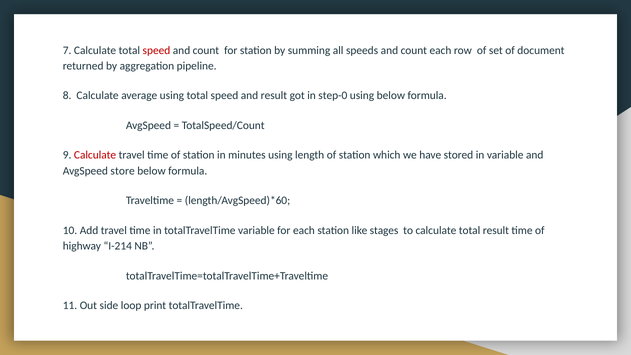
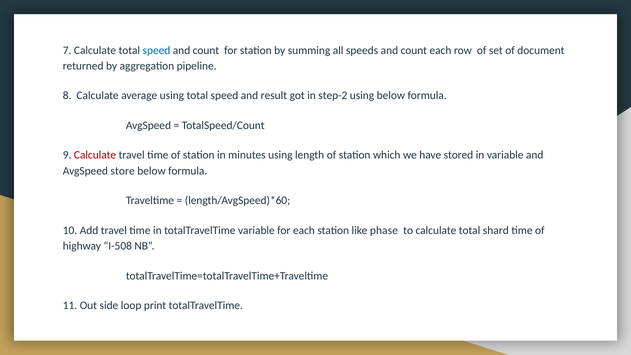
speed at (156, 50) colour: red -> blue
step-0: step-0 -> step-2
stages: stages -> phase
total result: result -> shard
I-214: I-214 -> I-508
